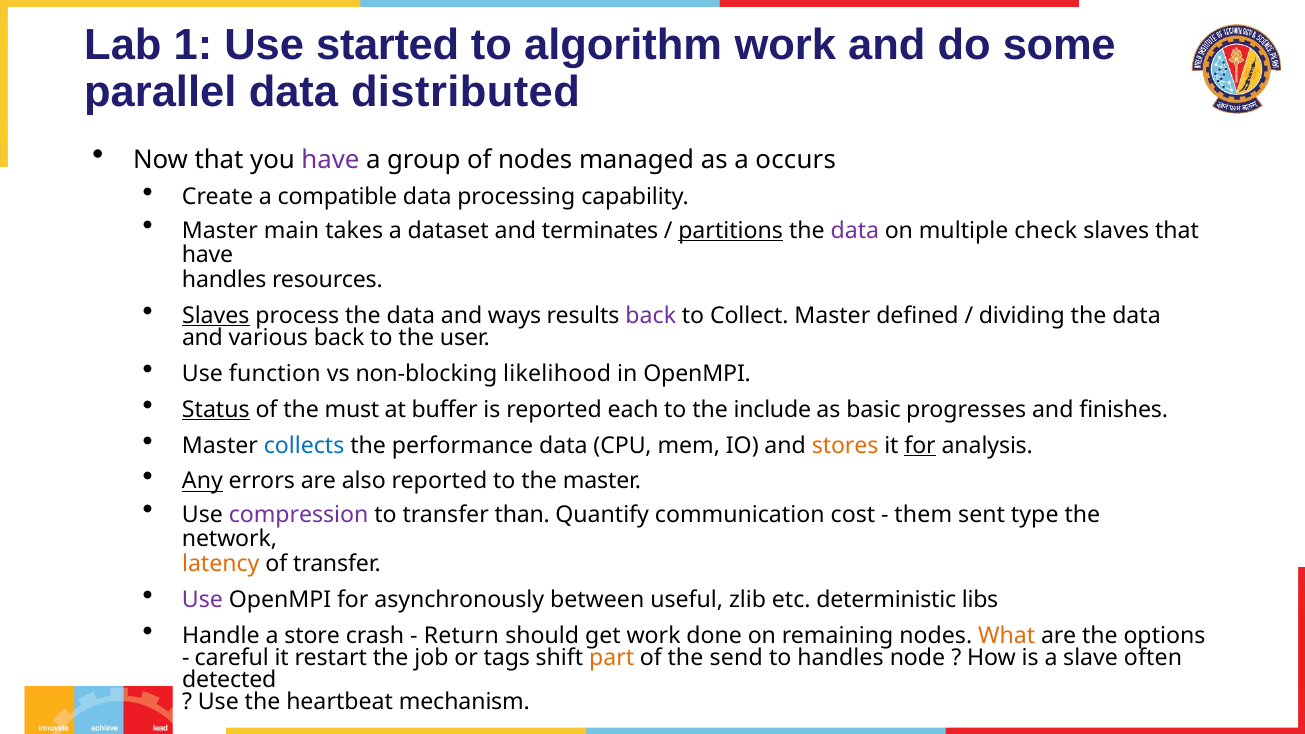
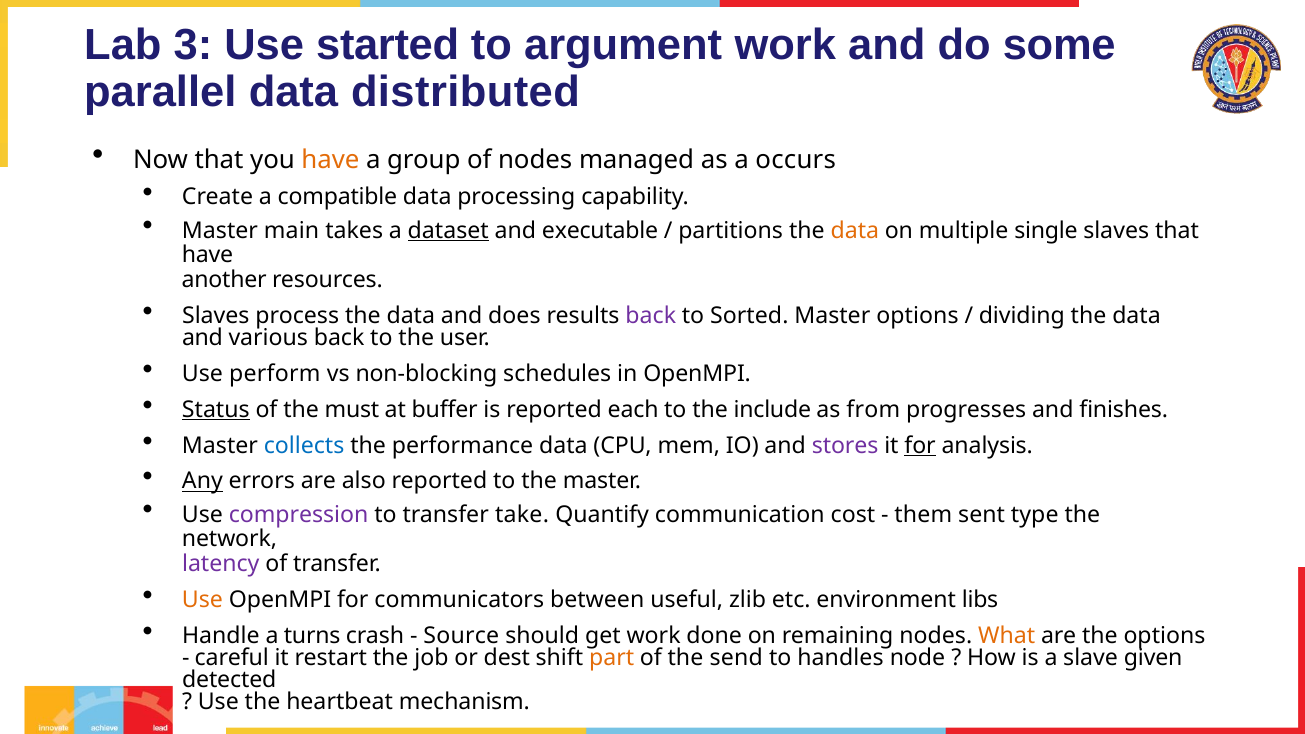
1: 1 -> 3
algorithm: algorithm -> argument
have at (330, 160) colour: purple -> orange
dataset underline: none -> present
terminates: terminates -> executable
partitions underline: present -> none
data at (855, 230) colour: purple -> orange
check: check -> single
handles at (224, 280): handles -> another
Slaves at (216, 316) underline: present -> none
ways: ways -> does
Collect: Collect -> Sorted
Master defined: defined -> options
function: function -> perform
likelihood: likelihood -> schedules
basic: basic -> from
stores colour: orange -> purple
than: than -> take
latency colour: orange -> purple
Use at (202, 600) colour: purple -> orange
asynchronously: asynchronously -> communicators
deterministic: deterministic -> environment
store: store -> turns
Return: Return -> Source
tags: tags -> dest
often: often -> given
